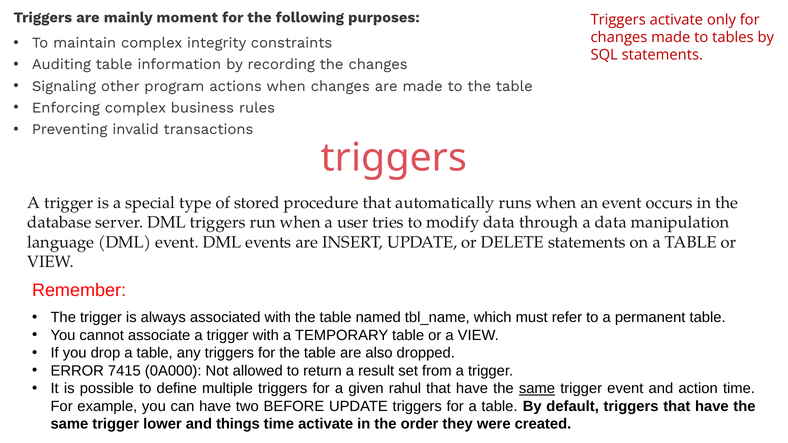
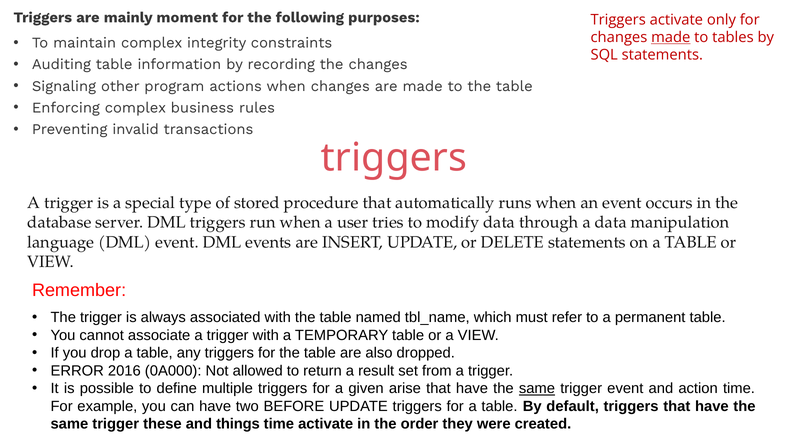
made at (671, 37) underline: none -> present
7415: 7415 -> 2016
rahul: rahul -> arise
lower: lower -> these
